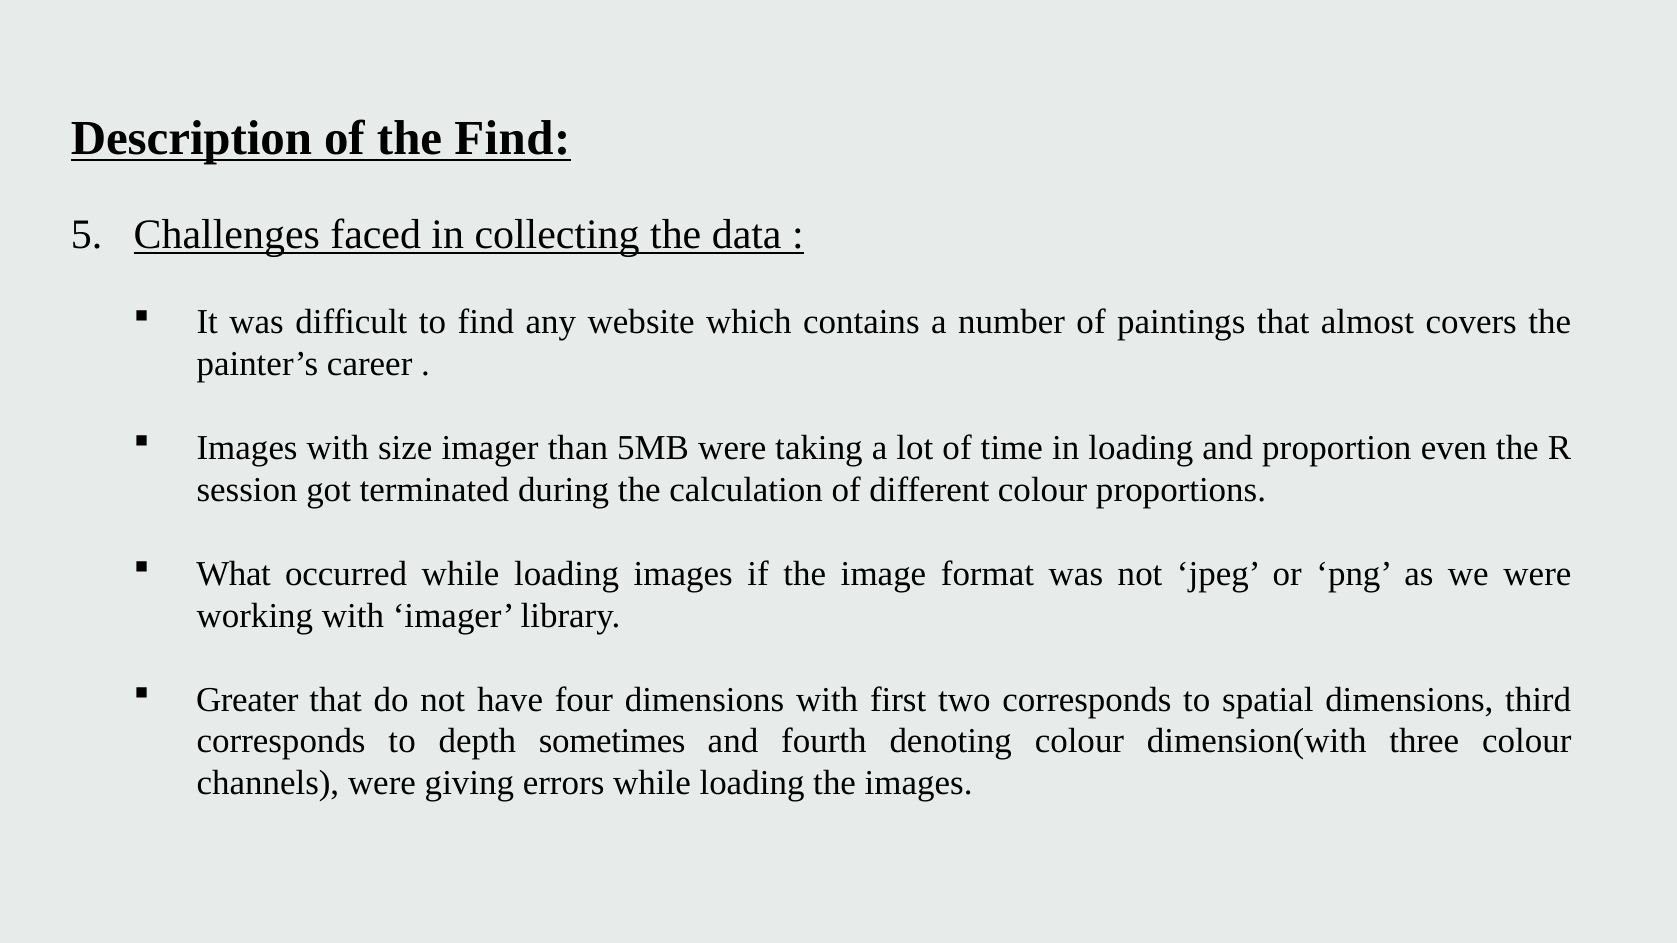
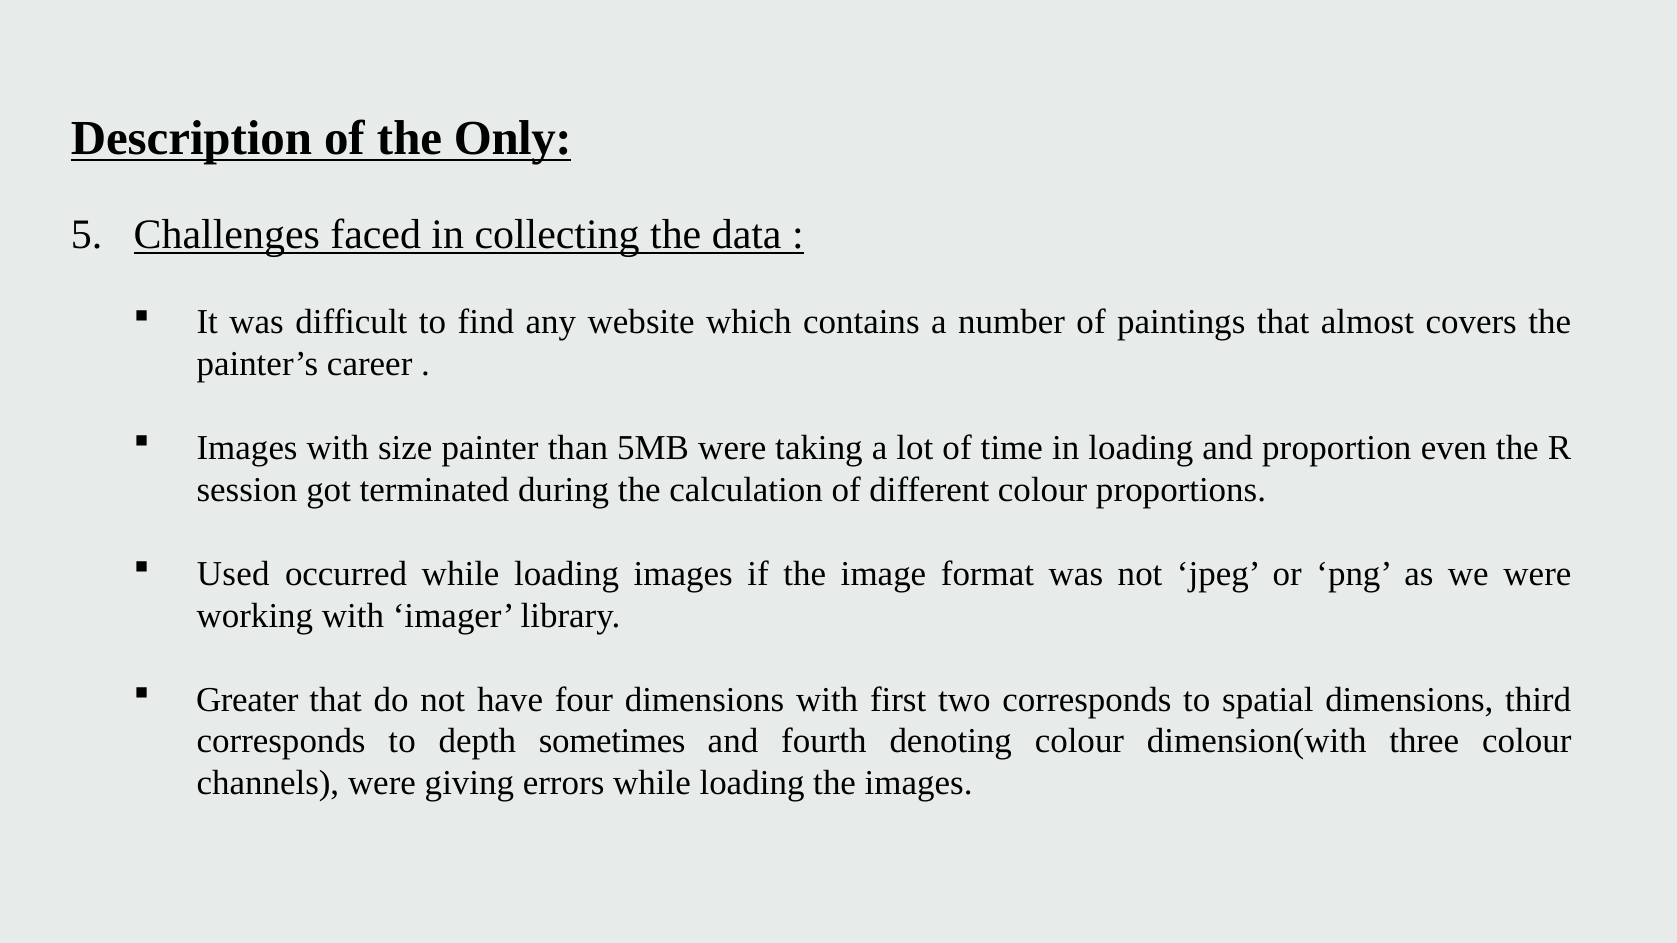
the Find: Find -> Only
size imager: imager -> painter
What: What -> Used
